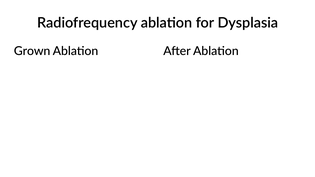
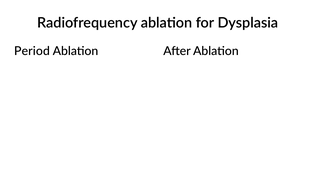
Grown: Grown -> Period
